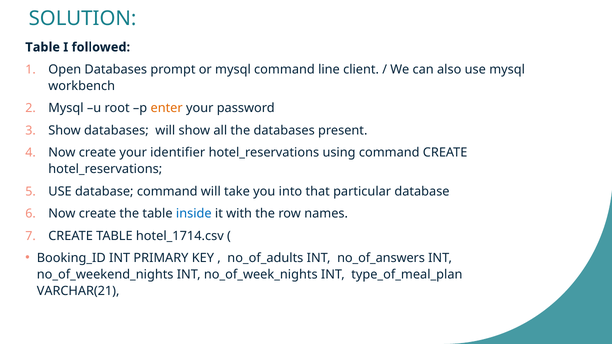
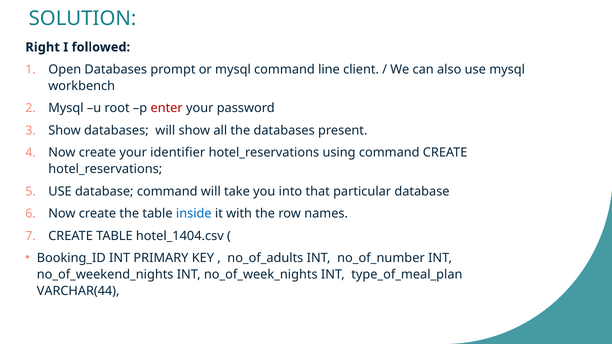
Table at (43, 47): Table -> Right
enter colour: orange -> red
hotel_1714.csv: hotel_1714.csv -> hotel_1404.csv
no_of_answers: no_of_answers -> no_of_number
VARCHAR(21: VARCHAR(21 -> VARCHAR(44
